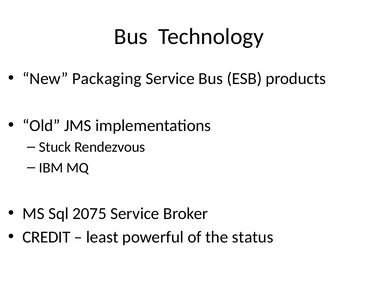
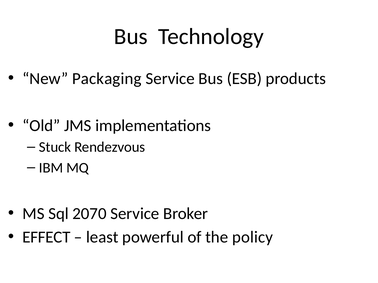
2075: 2075 -> 2070
CREDIT: CREDIT -> EFFECT
status: status -> policy
